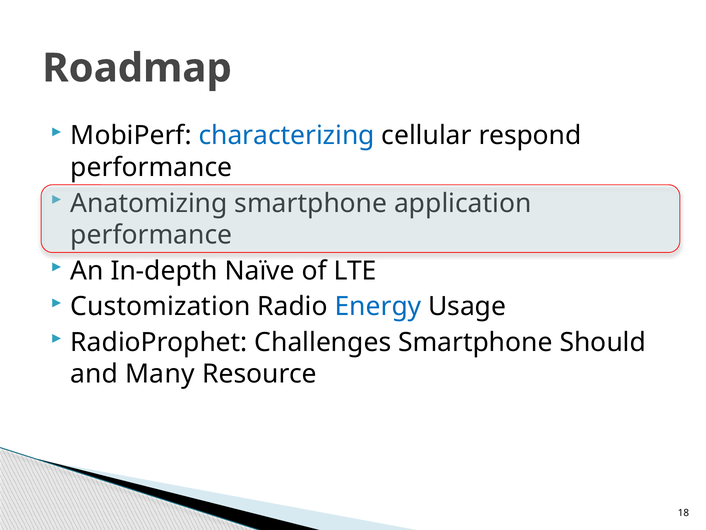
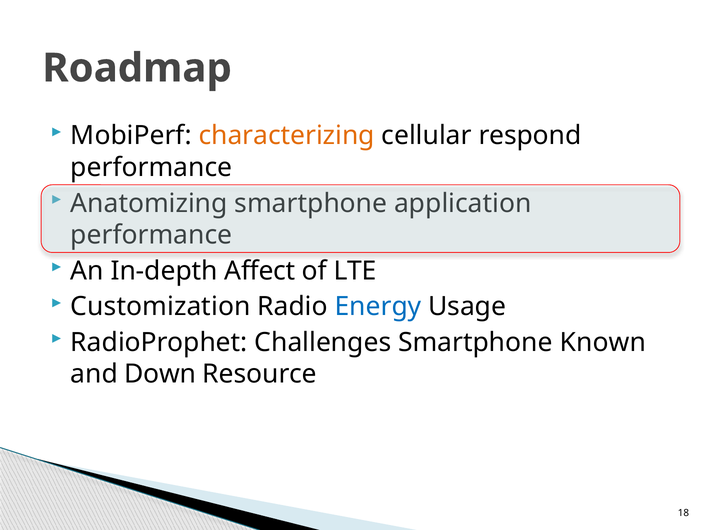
characterizing colour: blue -> orange
Naïve: Naïve -> Affect
Should: Should -> Known
Many: Many -> Down
